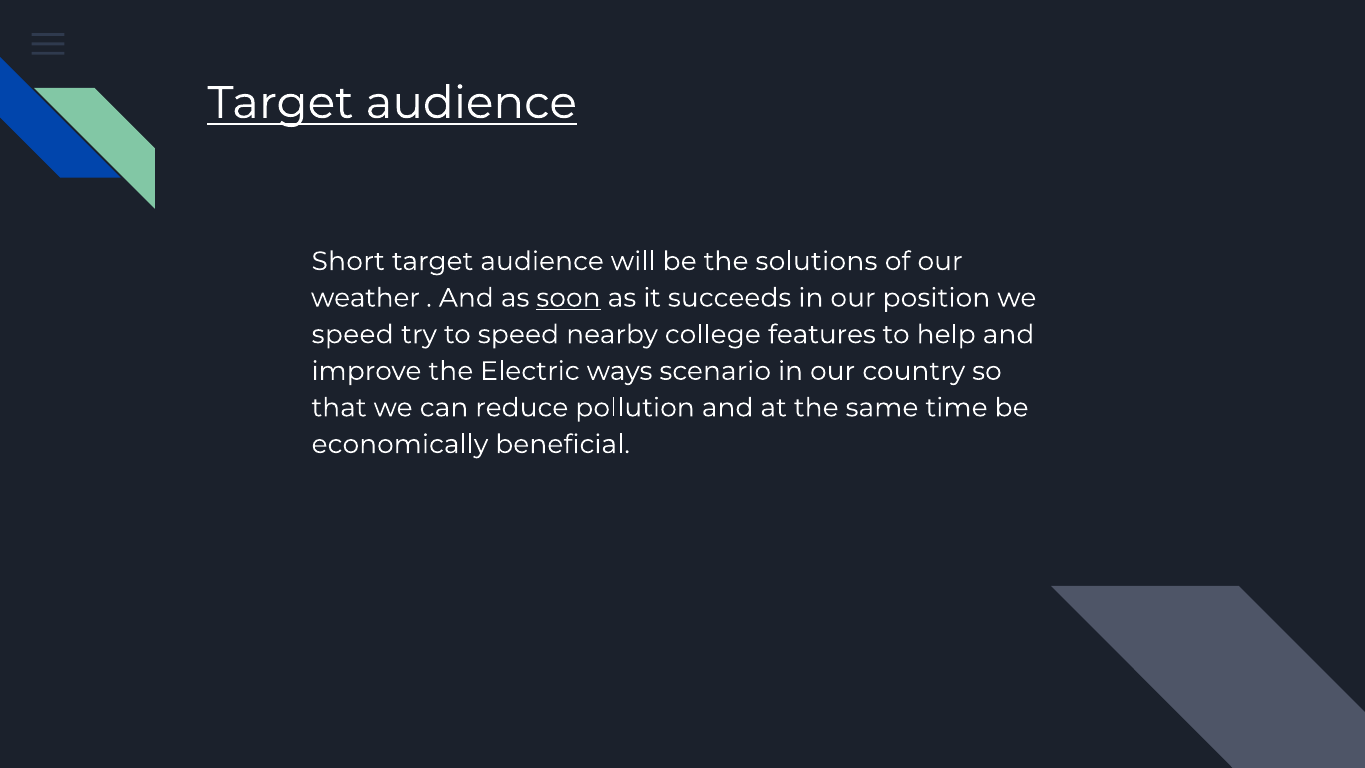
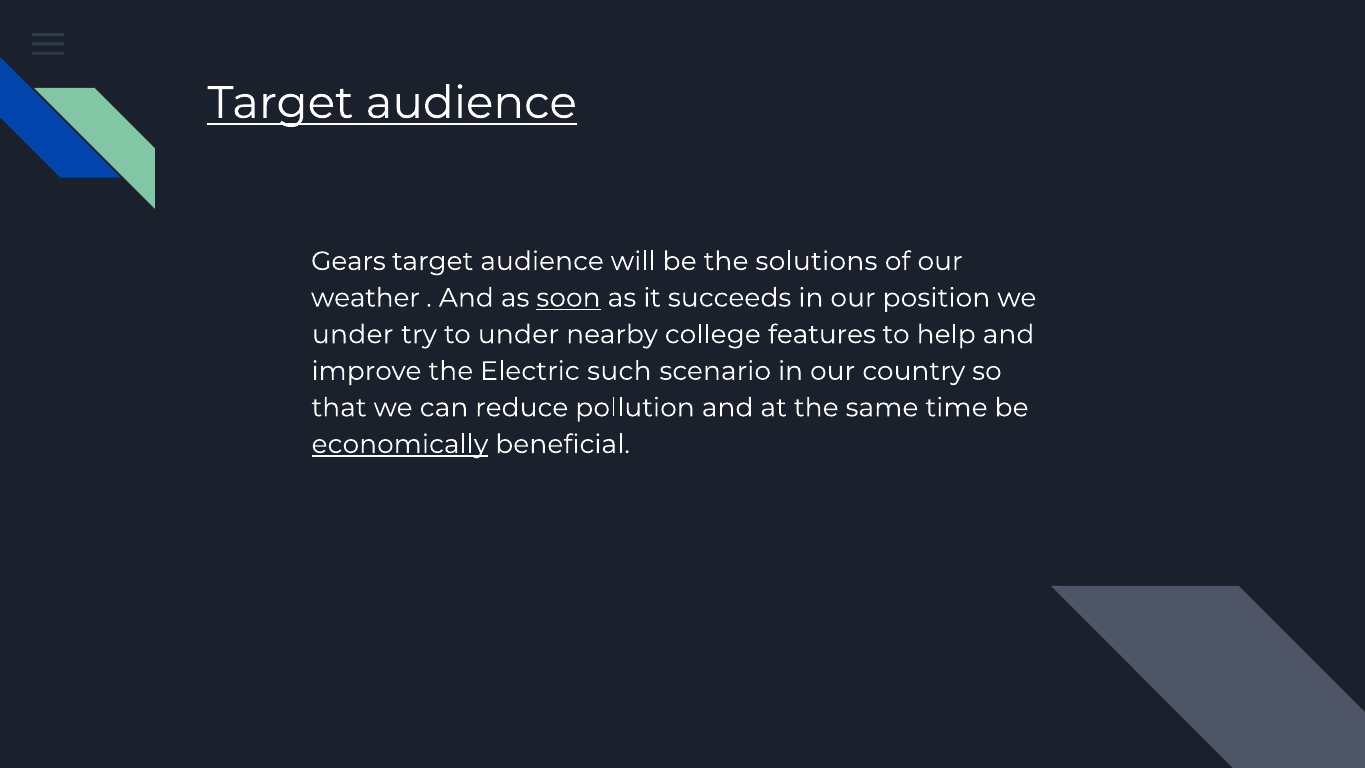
Short: Short -> Gears
speed at (353, 334): speed -> under
to speed: speed -> under
ways: ways -> such
economically underline: none -> present
